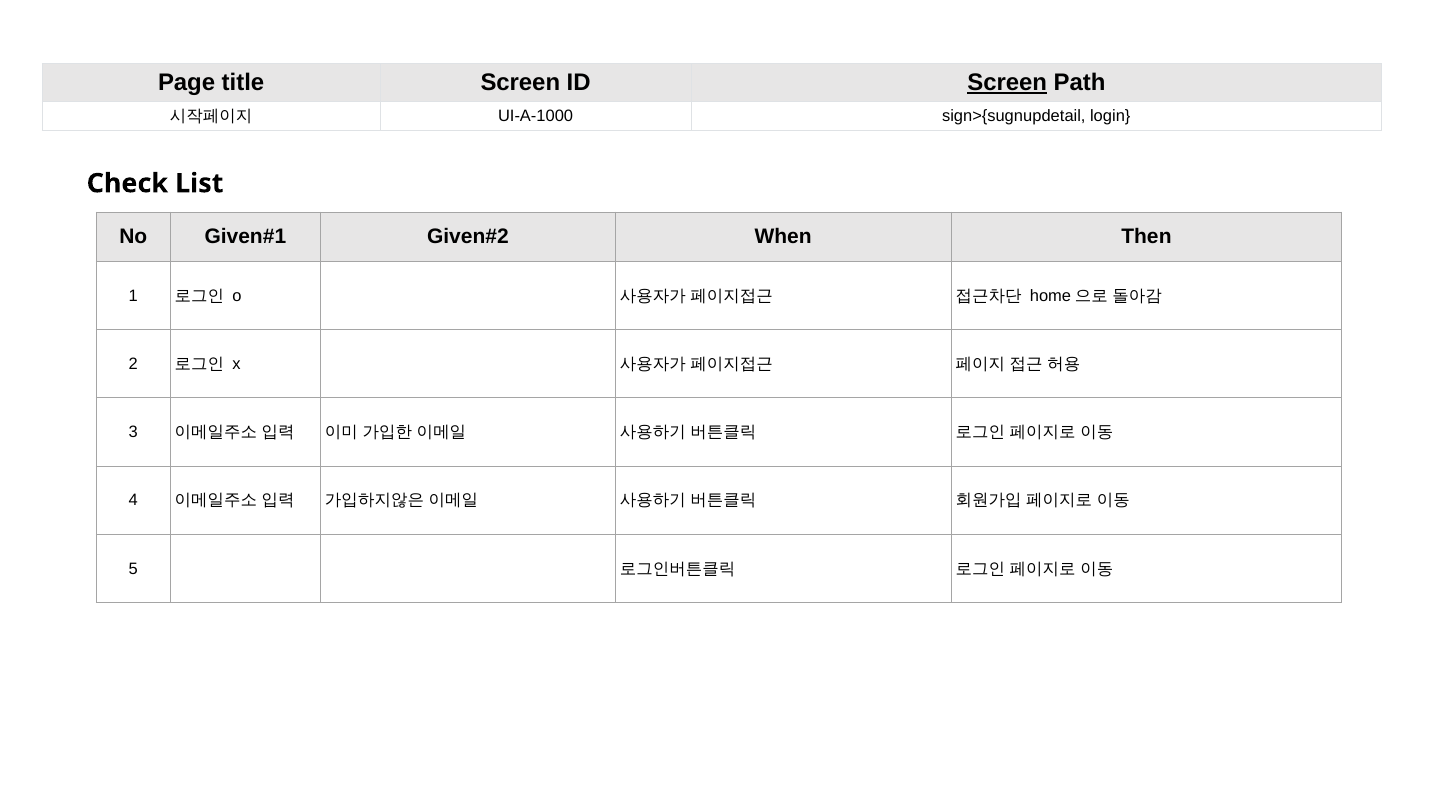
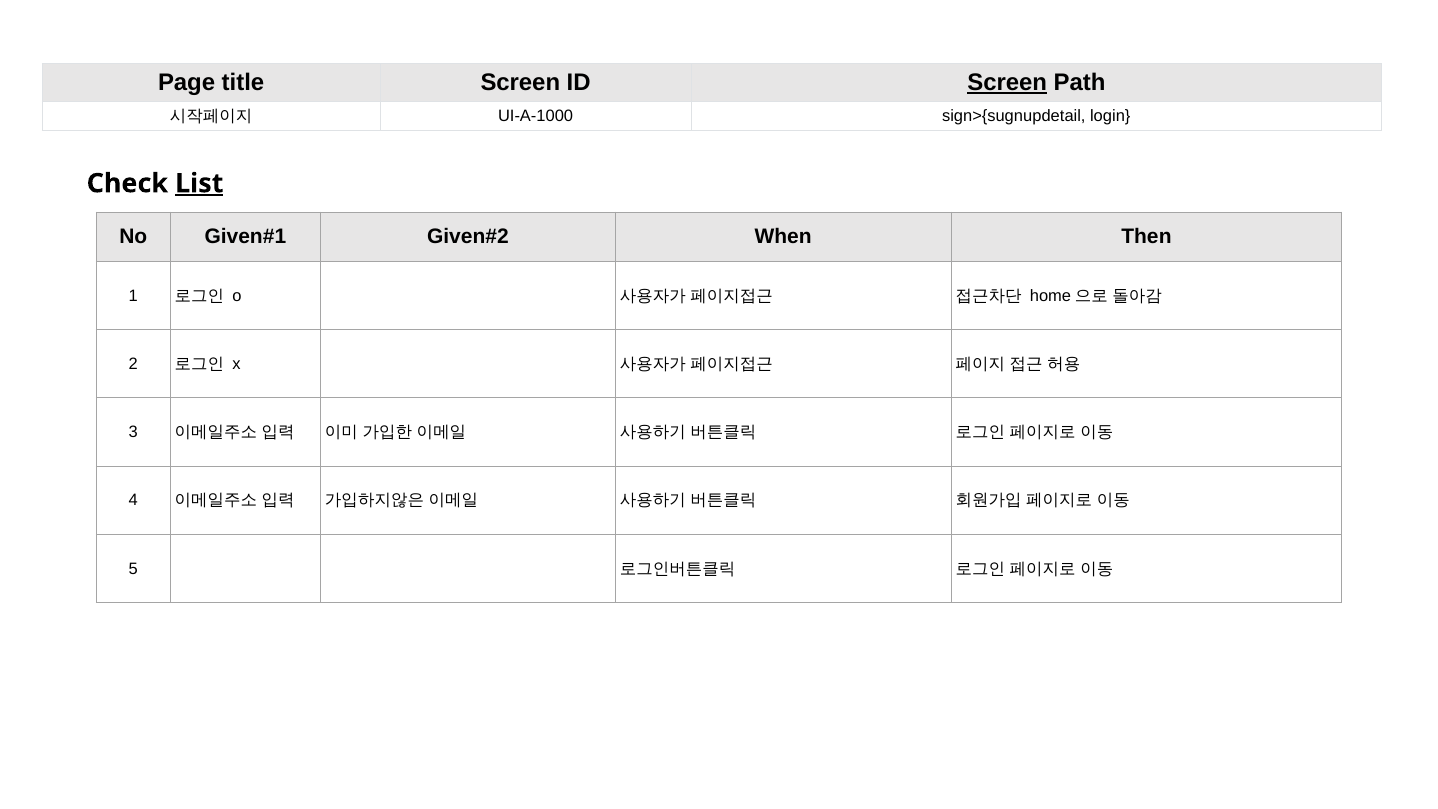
List underline: none -> present
